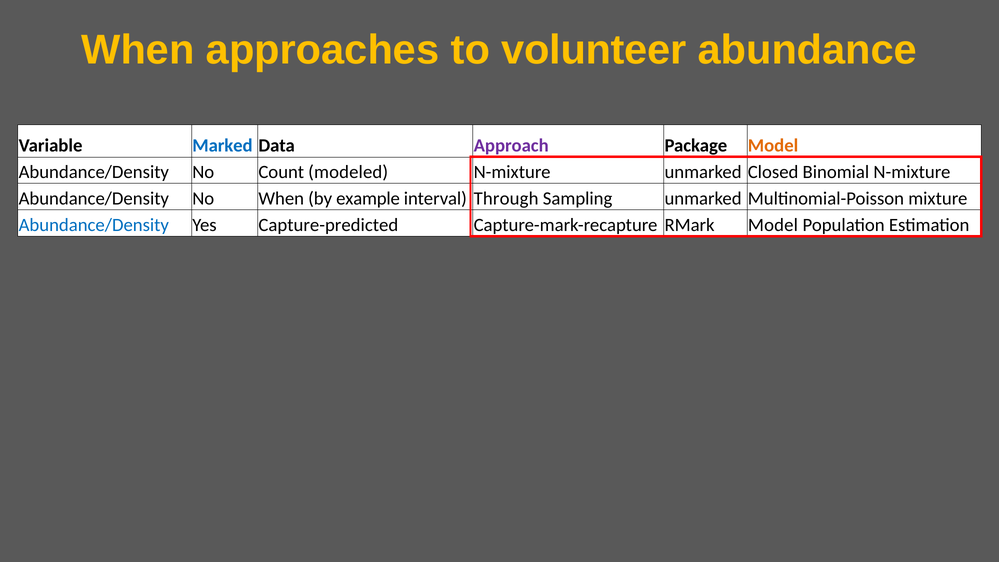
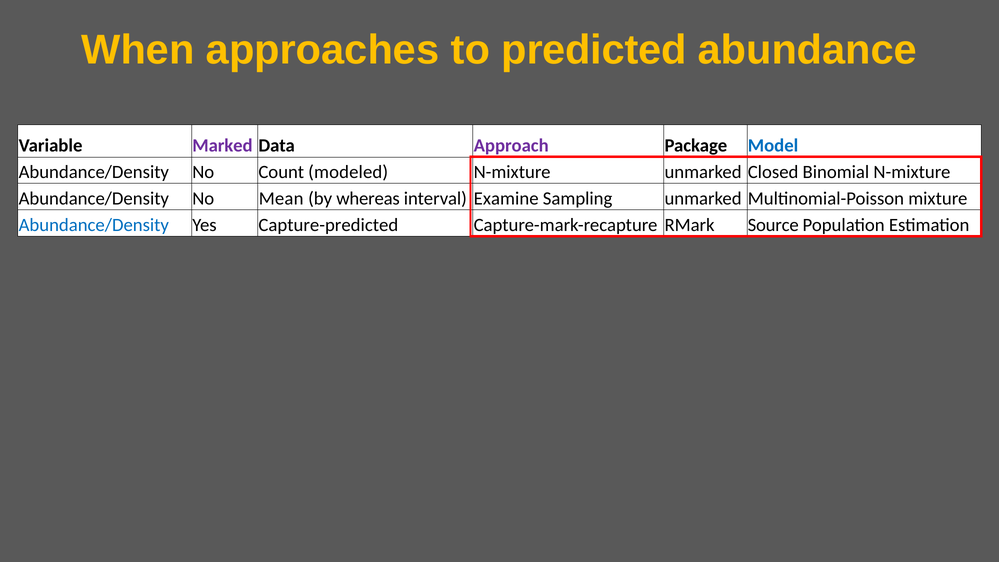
volunteer: volunteer -> predicted
Marked colour: blue -> purple
Model at (773, 146) colour: orange -> blue
No When: When -> Mean
example: example -> whereas
Through: Through -> Examine
RMark Model: Model -> Source
